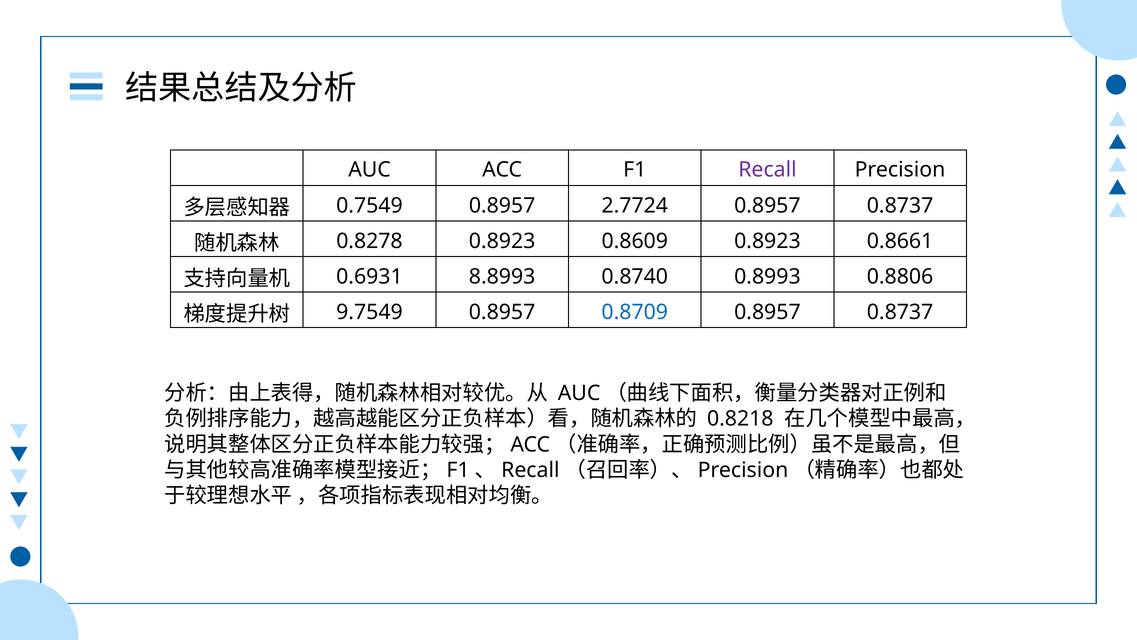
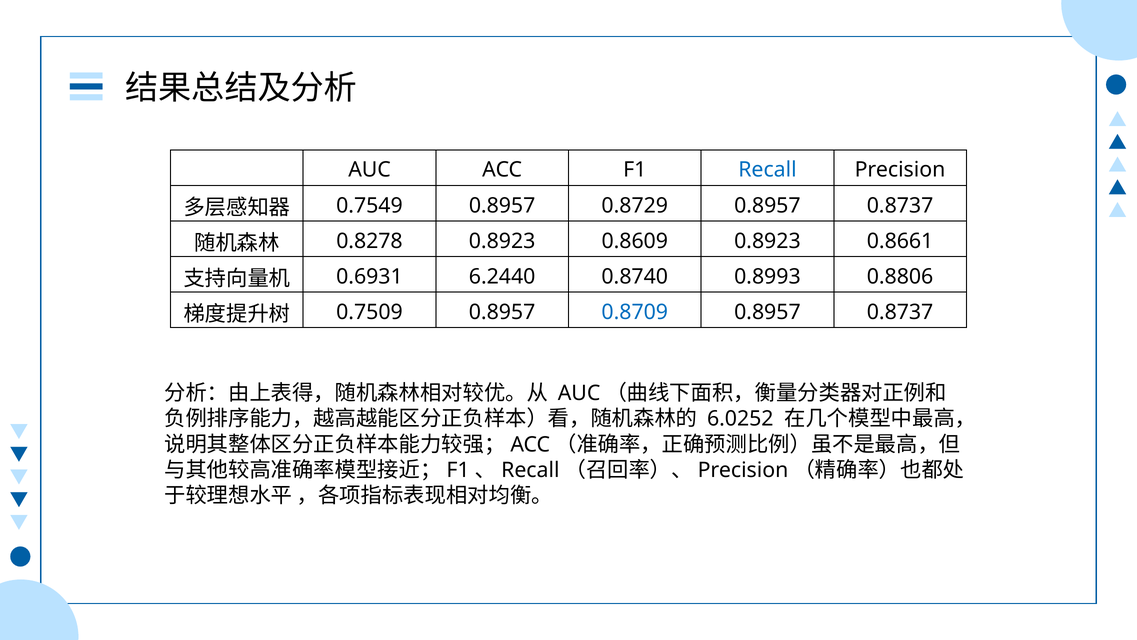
Recall colour: purple -> blue
2.7724: 2.7724 -> 0.8729
8.8993: 8.8993 -> 6.2440
9.7549: 9.7549 -> 0.7509
0.8218: 0.8218 -> 6.0252
